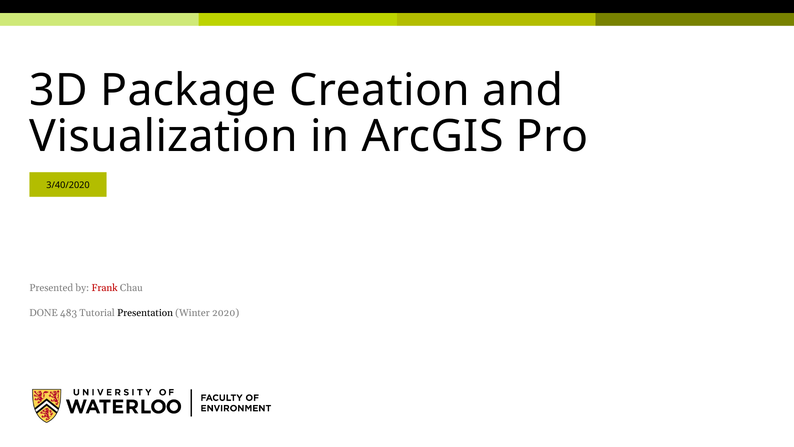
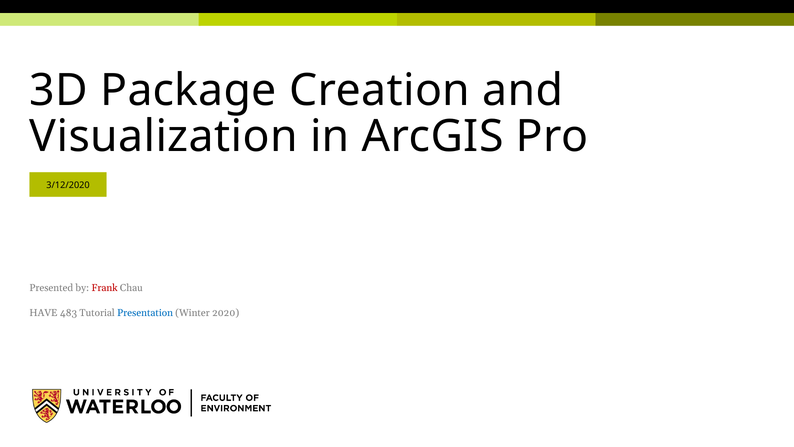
3/40/2020: 3/40/2020 -> 3/12/2020
DONE: DONE -> HAVE
Presentation colour: black -> blue
